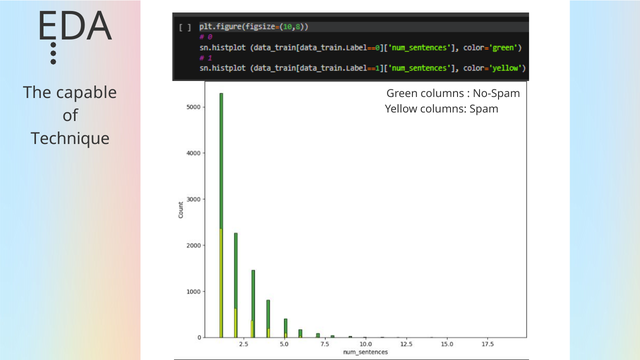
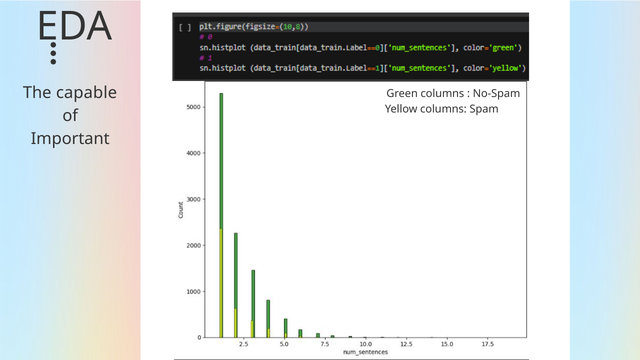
Technique: Technique -> Important
